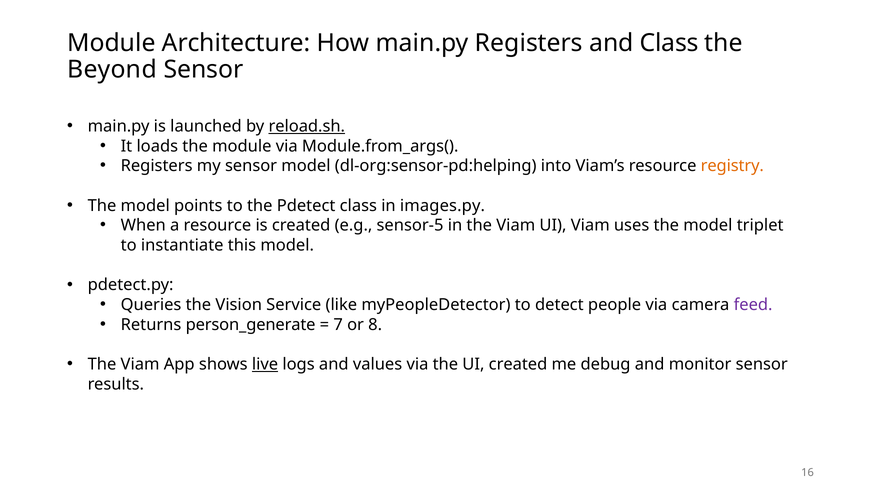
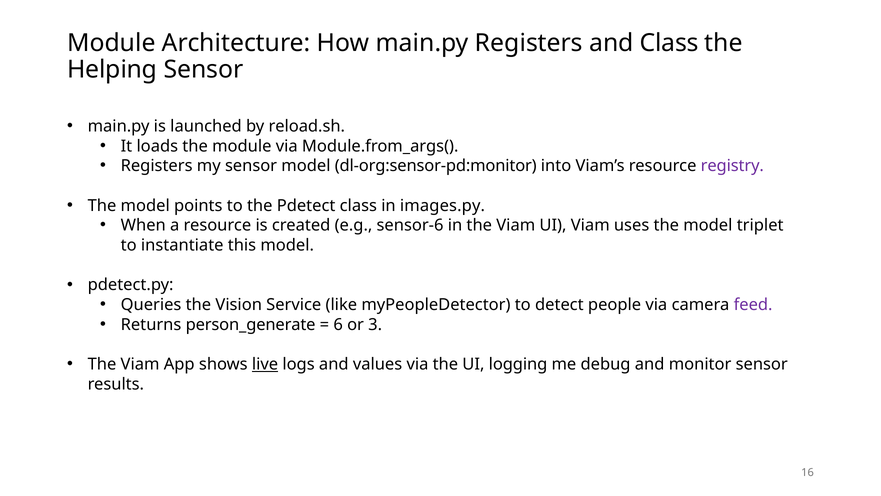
Beyond: Beyond -> Helping
reload.sh underline: present -> none
dl-org:sensor-pd:helping: dl-org:sensor-pd:helping -> dl-org:sensor-pd:monitor
registry colour: orange -> purple
sensor-5: sensor-5 -> sensor-6
7: 7 -> 6
8: 8 -> 3
UI created: created -> logging
